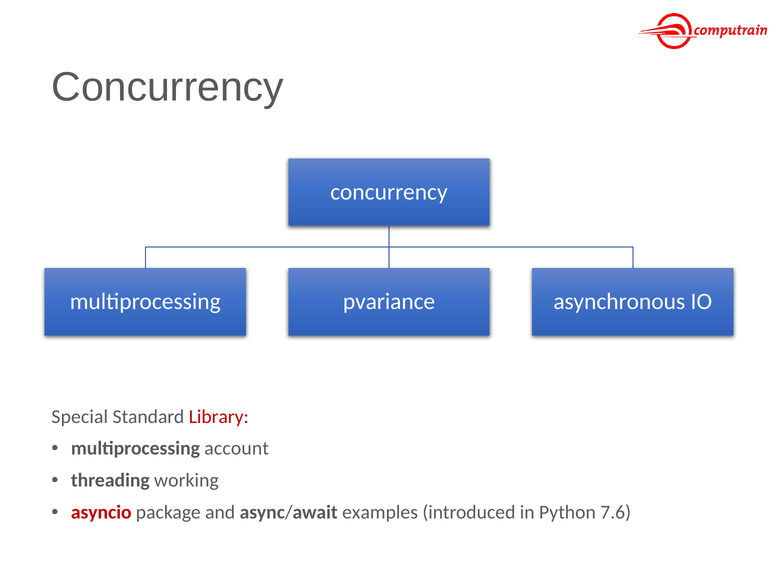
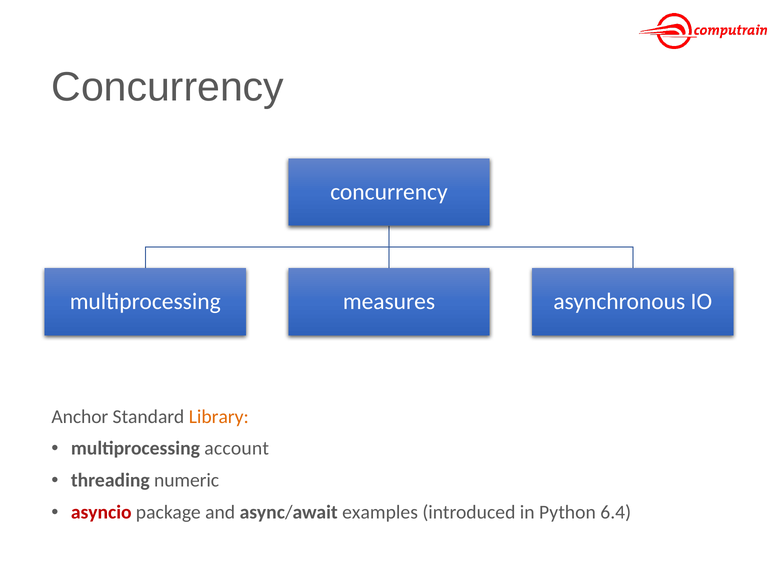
pvariance: pvariance -> measures
Special: Special -> Anchor
Library colour: red -> orange
working: working -> numeric
7.6: 7.6 -> 6.4
